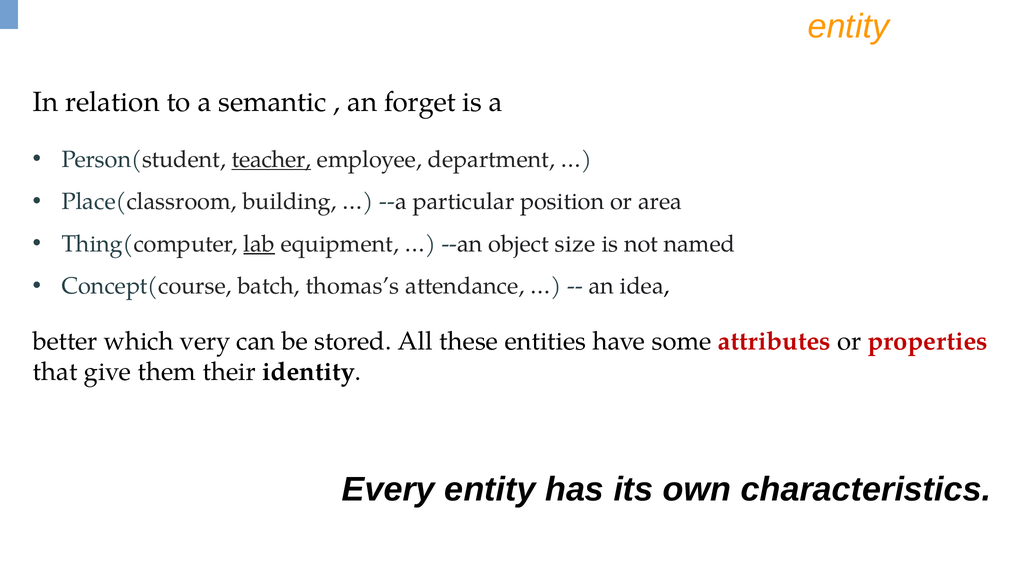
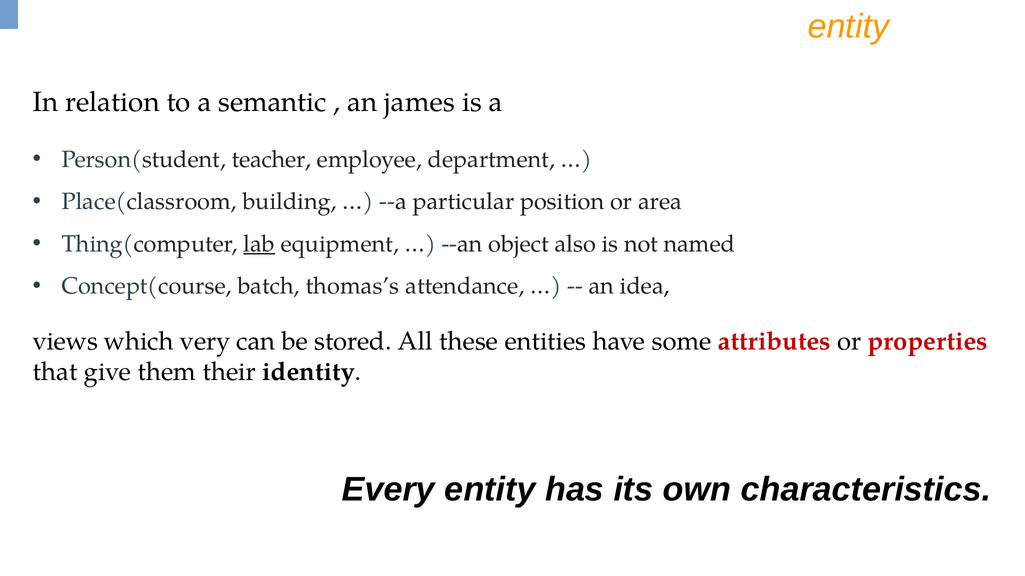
forget: forget -> james
teacher underline: present -> none
size: size -> also
better: better -> views
